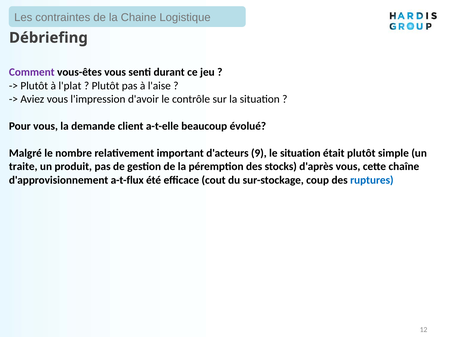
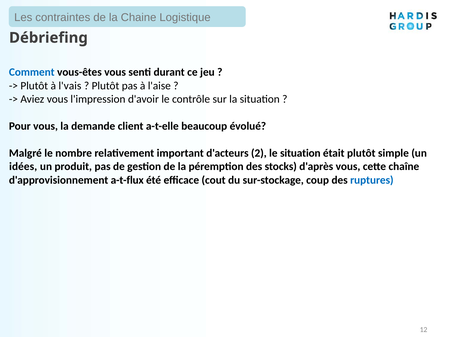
Comment colour: purple -> blue
l'plat: l'plat -> l'vais
9: 9 -> 2
traite: traite -> idées
